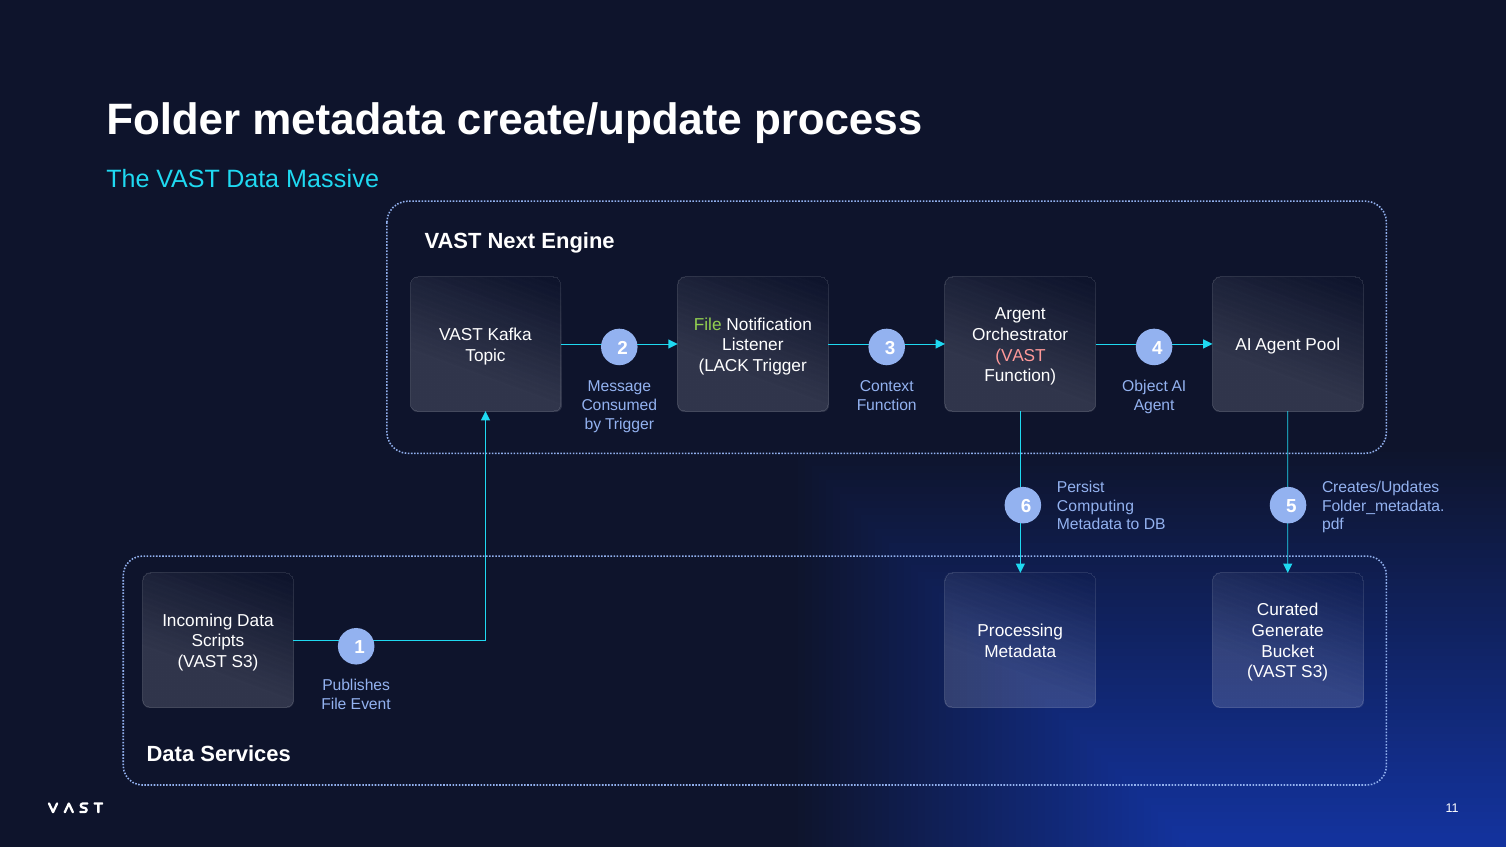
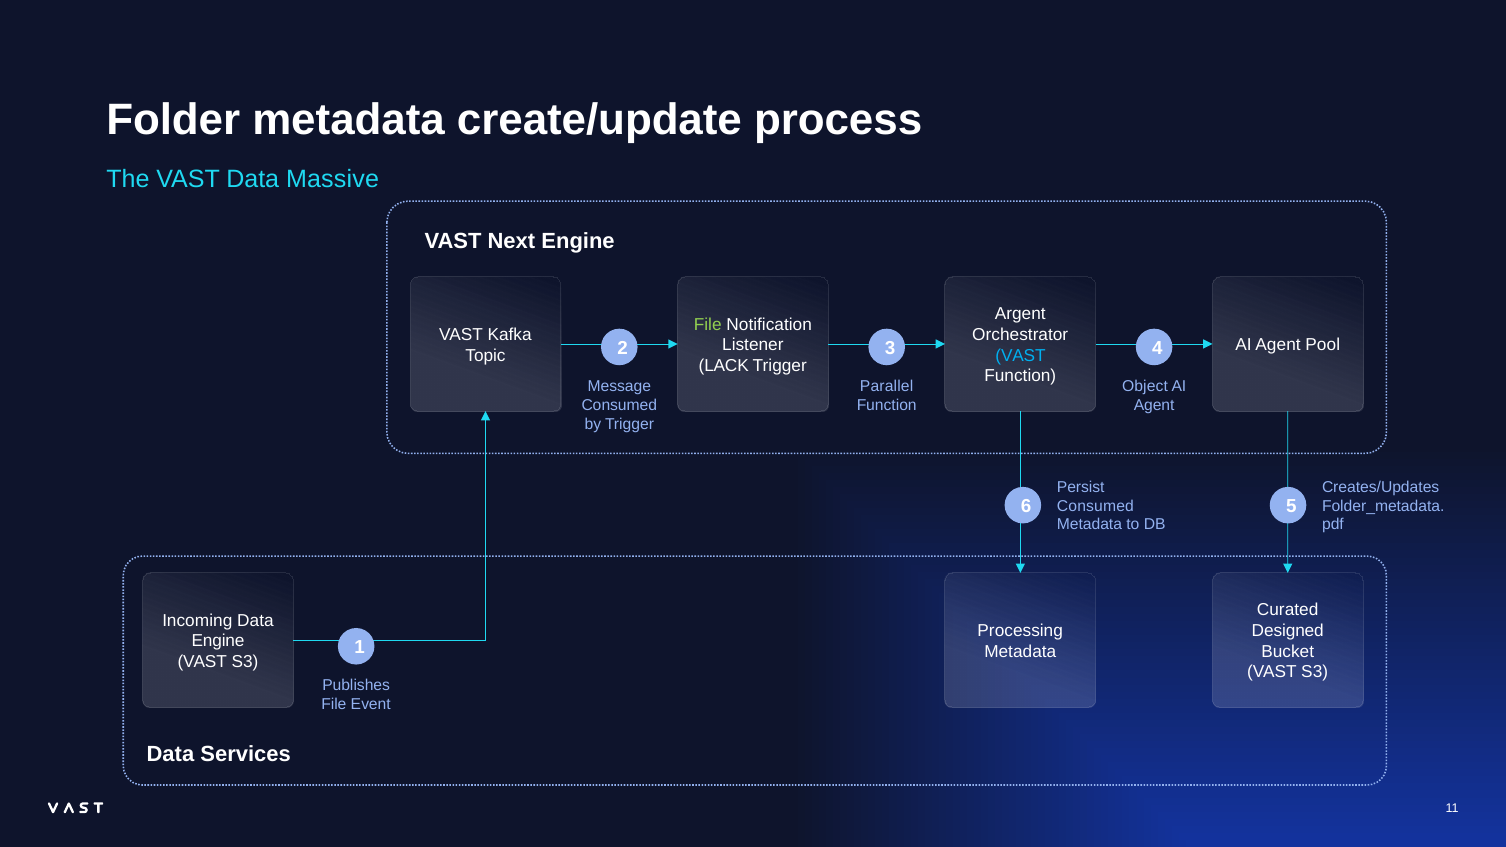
VAST at (1021, 356) colour: pink -> light blue
Context: Context -> Parallel
Computing at (1095, 506): Computing -> Consumed
Generate: Generate -> Designed
Scripts at (218, 641): Scripts -> Engine
